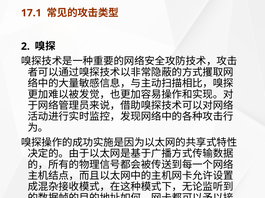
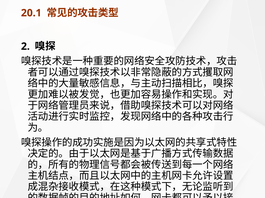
17.1: 17.1 -> 20.1
